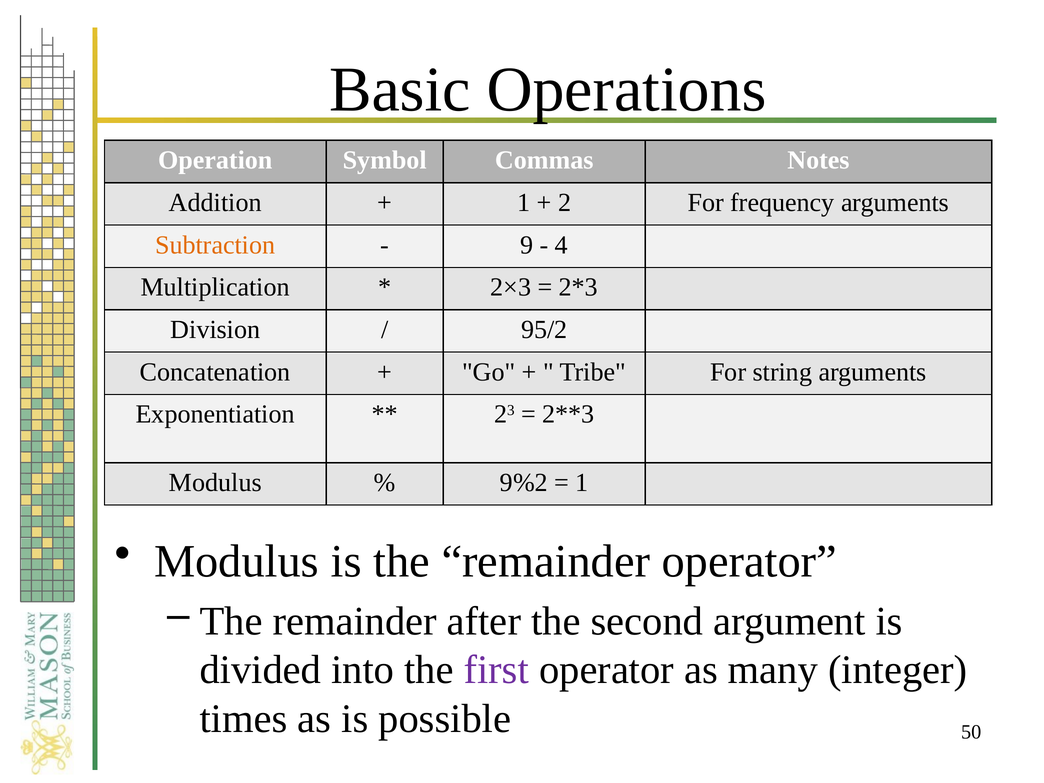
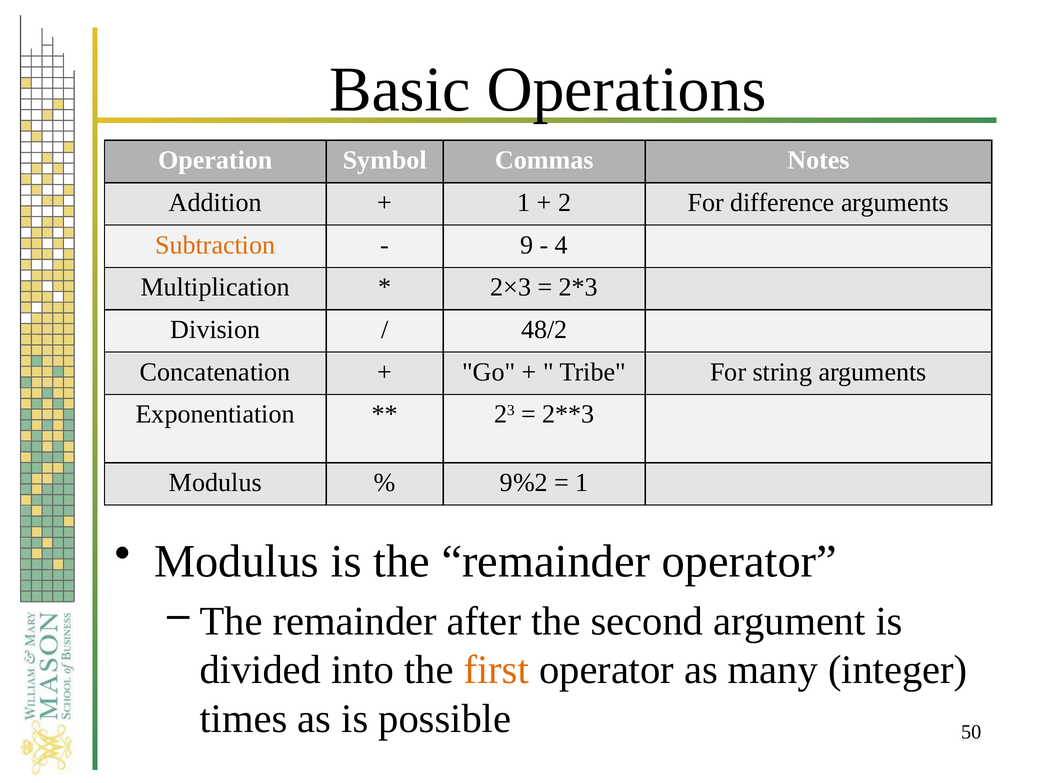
frequency: frequency -> difference
95/2: 95/2 -> 48/2
first colour: purple -> orange
